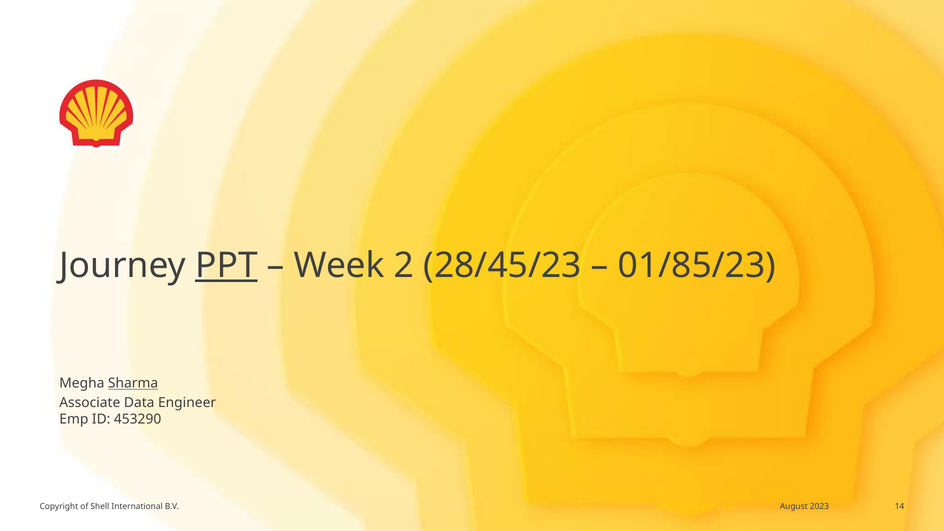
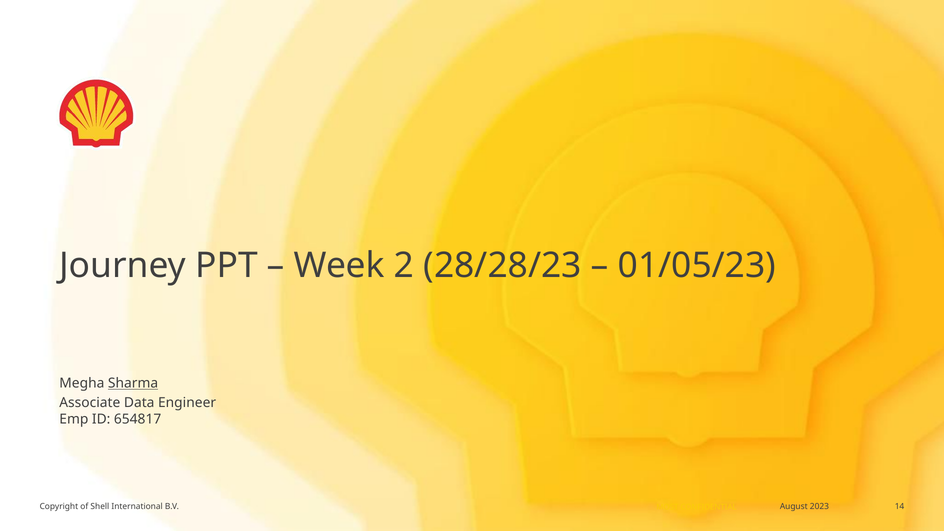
PPT underline: present -> none
28/45/23: 28/45/23 -> 28/28/23
01/85/23: 01/85/23 -> 01/05/23
453290: 453290 -> 654817
